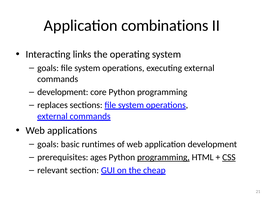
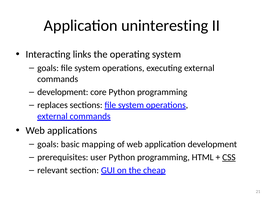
combinations: combinations -> uninteresting
runtimes: runtimes -> mapping
ages: ages -> user
programming at (163, 157) underline: present -> none
